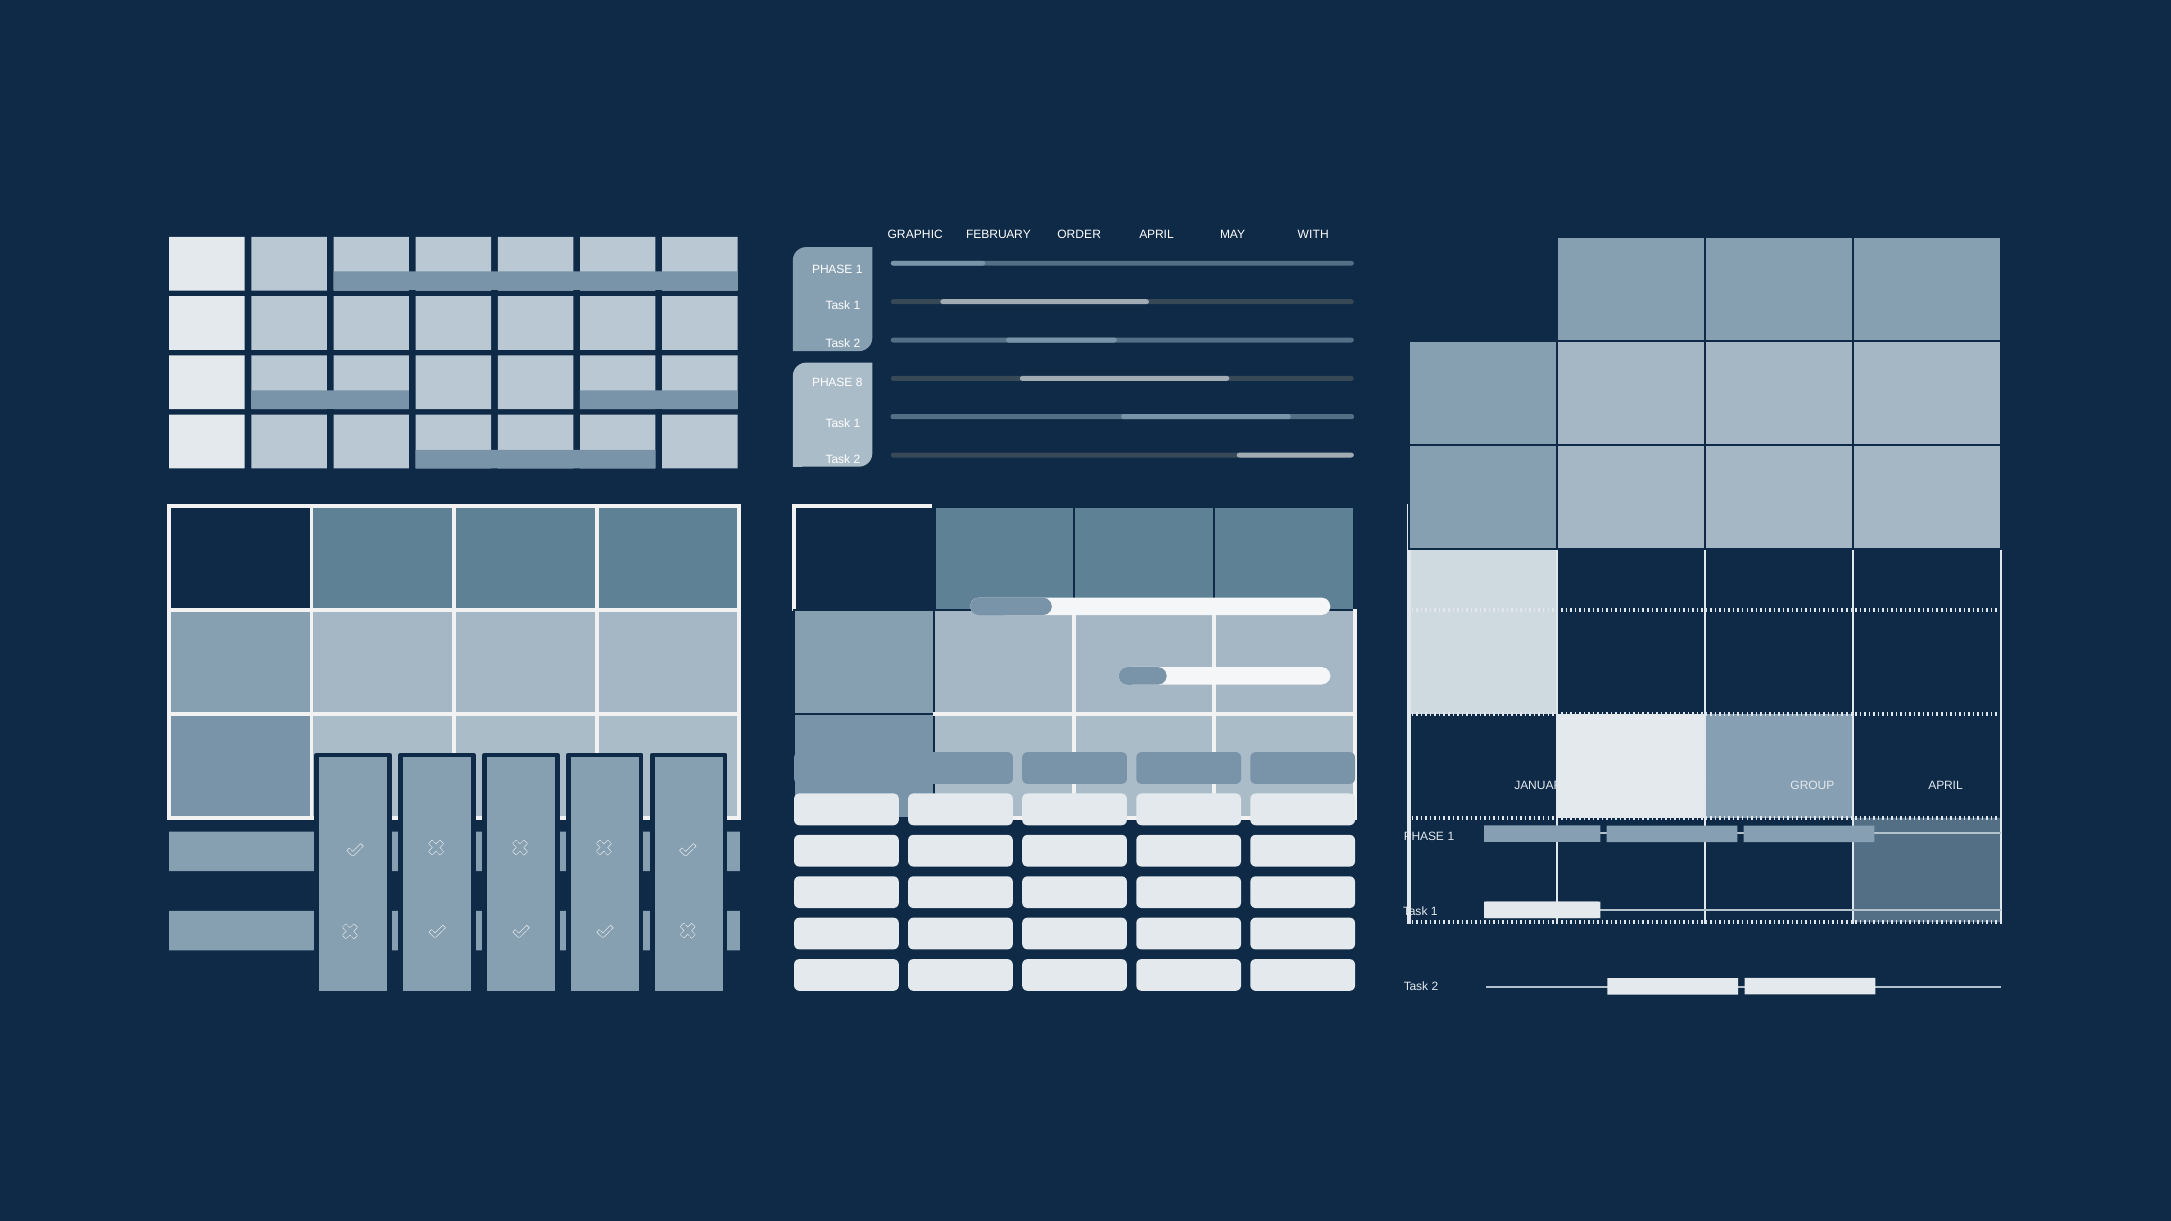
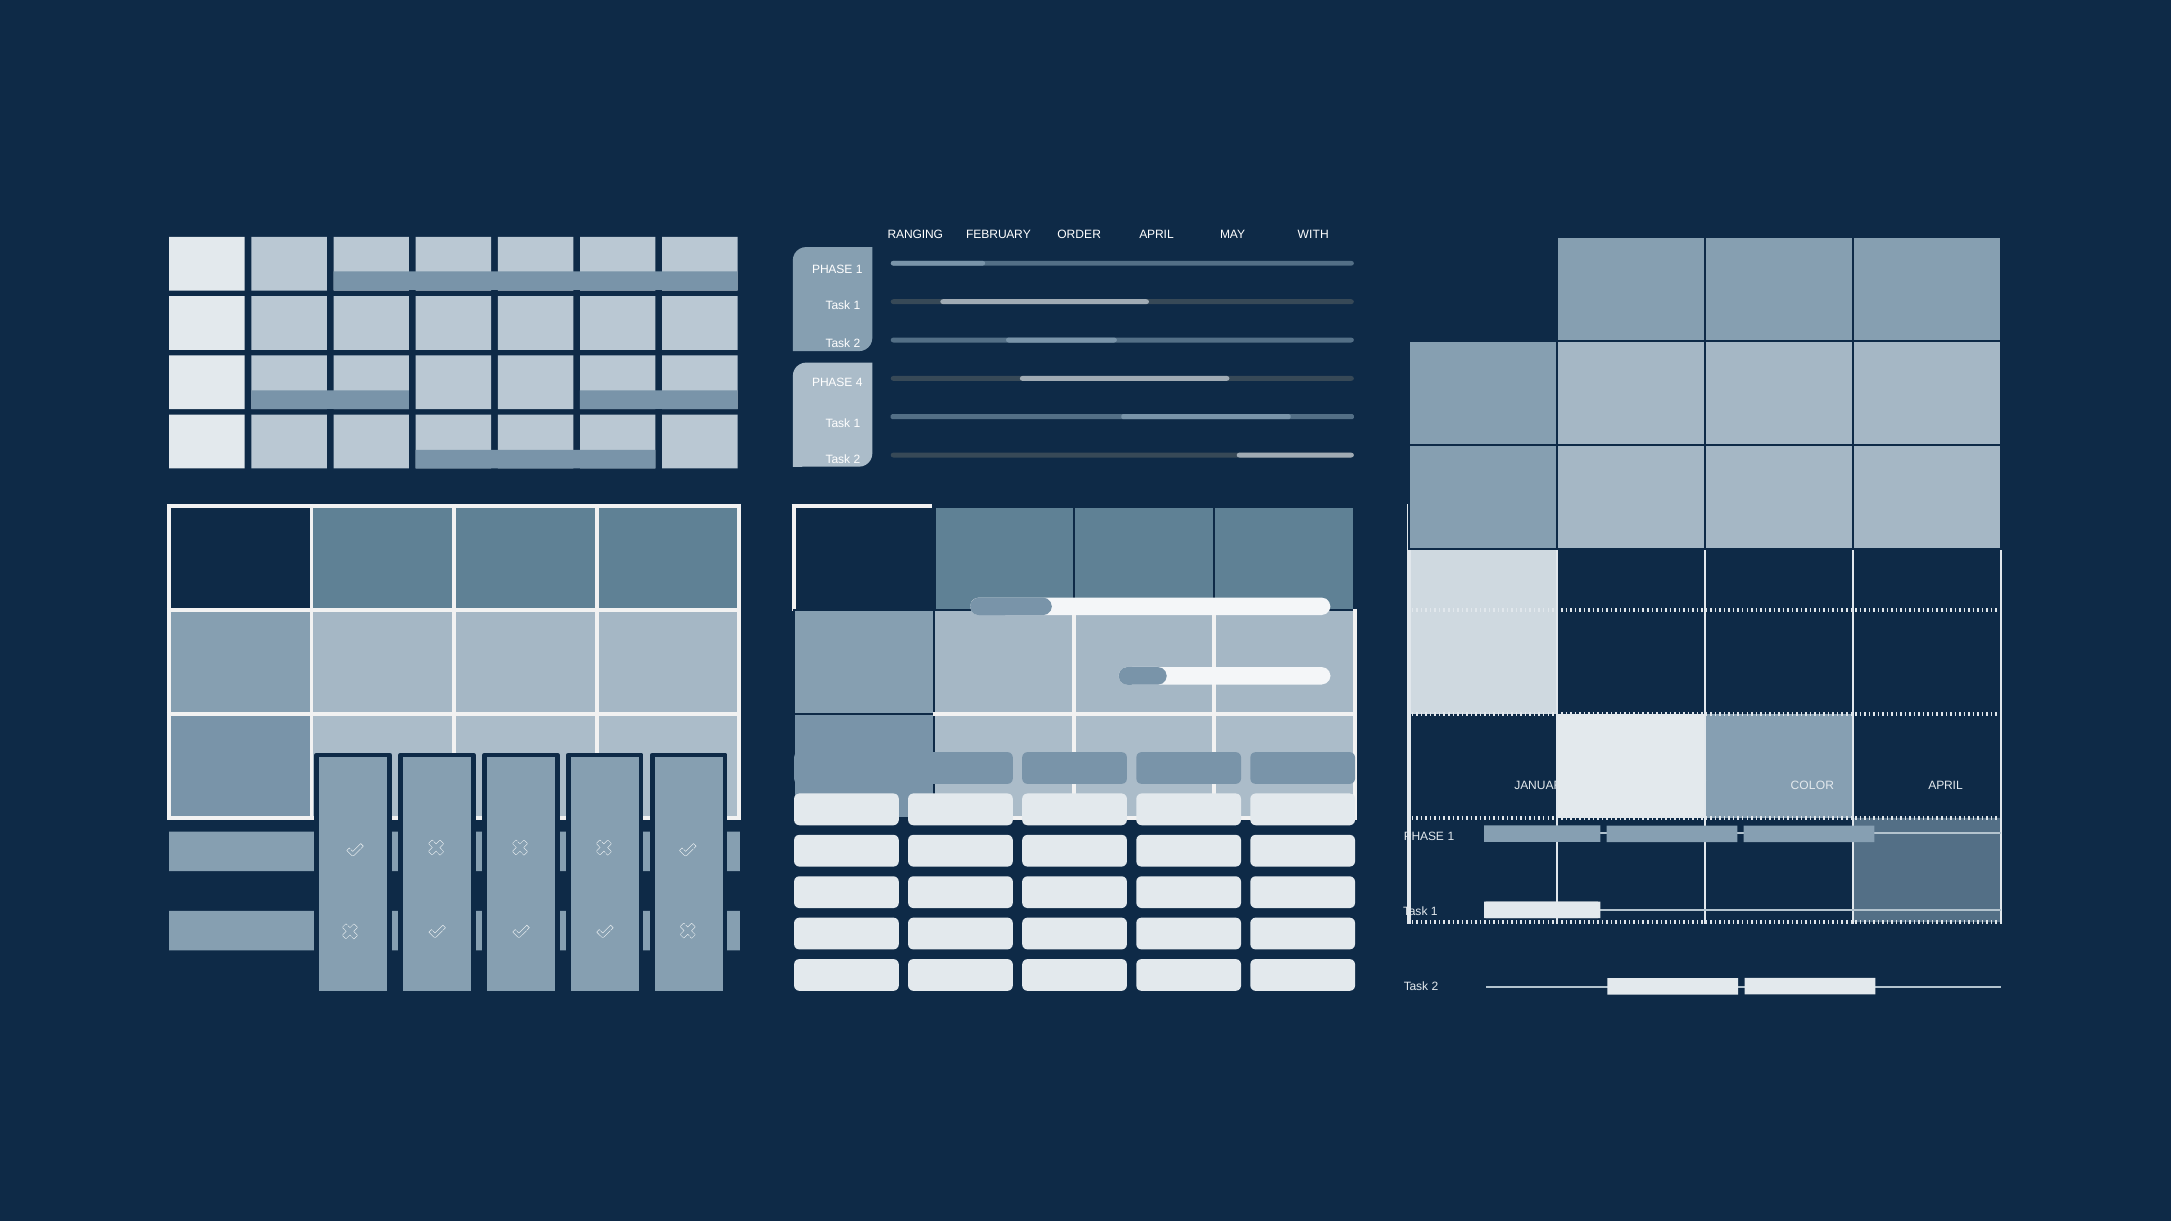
GRAPHIC: GRAPHIC -> RANGING
8: 8 -> 4
GROUP: GROUP -> COLOR
